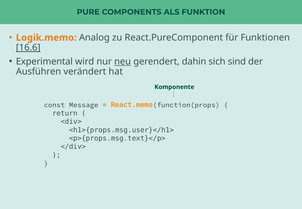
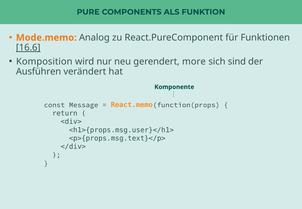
Logik.memo: Logik.memo -> Mode.memo
Experimental: Experimental -> Komposition
neu underline: present -> none
dahin: dahin -> more
